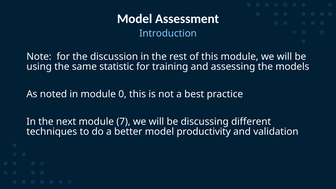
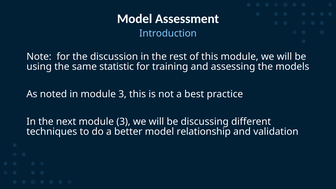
in module 0: 0 -> 3
next module 7: 7 -> 3
productivity: productivity -> relationship
